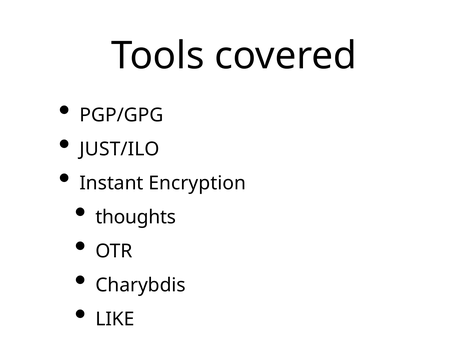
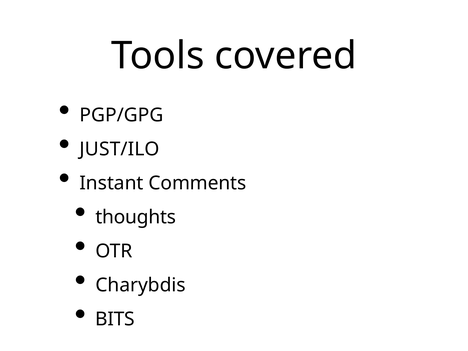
Encryption: Encryption -> Comments
LIKE: LIKE -> BITS
